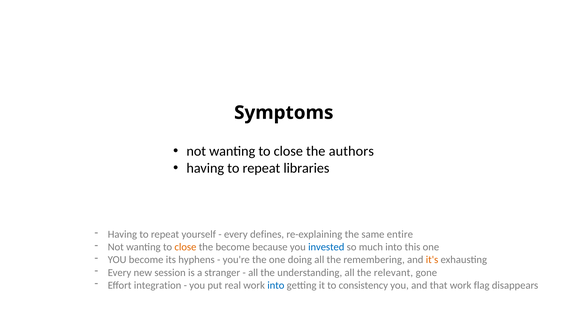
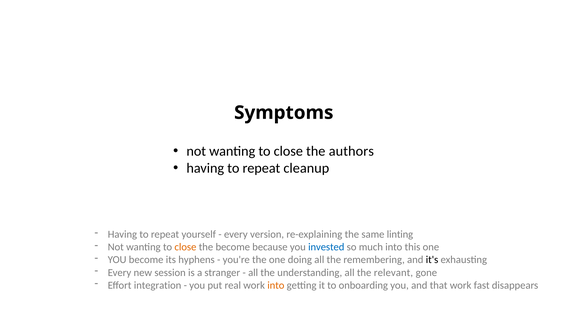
libraries: libraries -> cleanup
defines: defines -> version
entire: entire -> linting
it's colour: orange -> black
into at (276, 286) colour: blue -> orange
consistency: consistency -> onboarding
flag: flag -> fast
